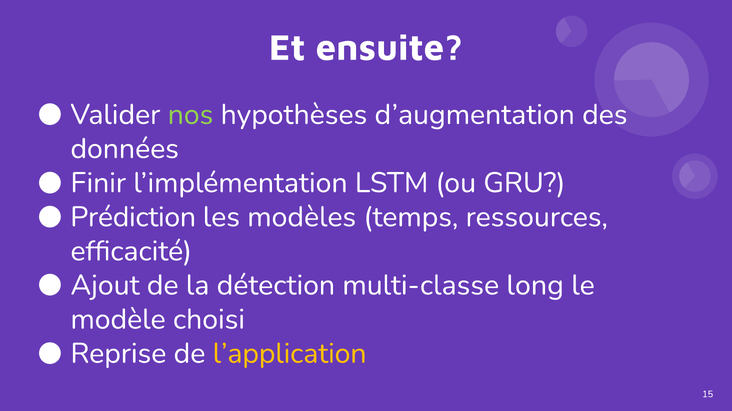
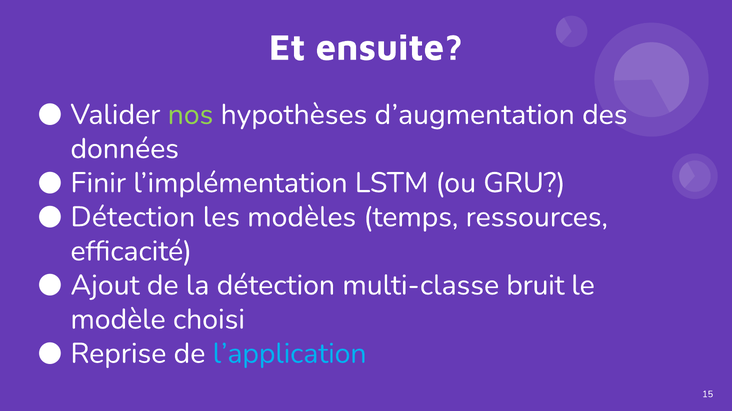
Prédiction at (133, 217): Prédiction -> Détection
long: long -> bruit
l’application colour: yellow -> light blue
